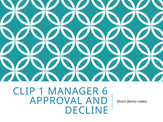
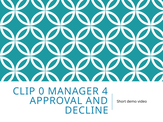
1: 1 -> 0
6: 6 -> 4
